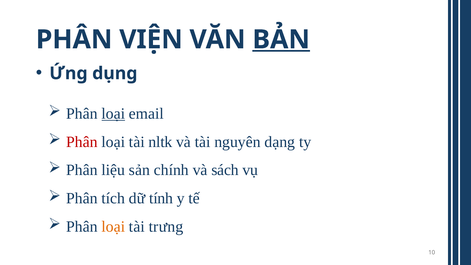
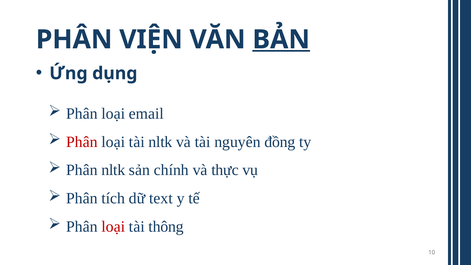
loại at (113, 114) underline: present -> none
dạng: dạng -> đồng
Phân liệu: liệu -> nltk
sách: sách -> thực
tính: tính -> text
loại at (113, 227) colour: orange -> red
trưng: trưng -> thông
